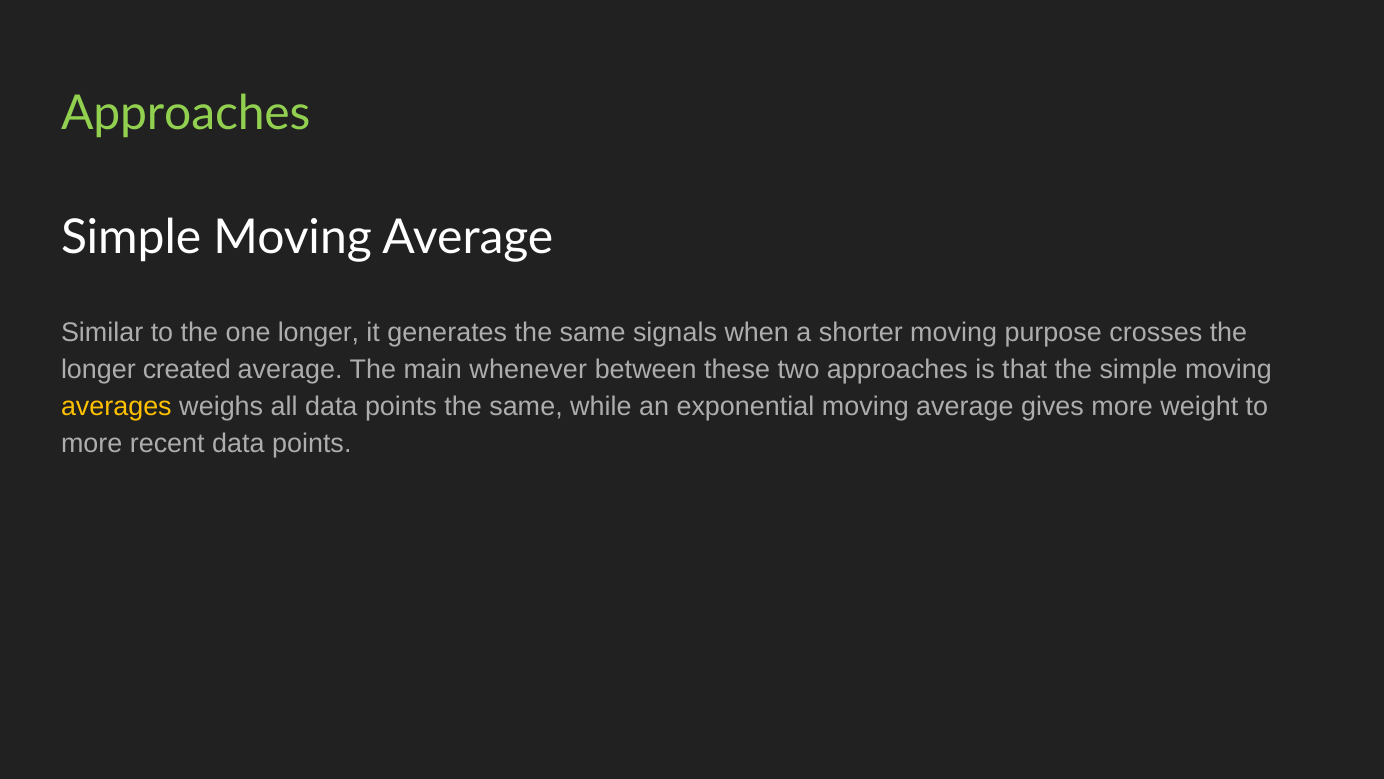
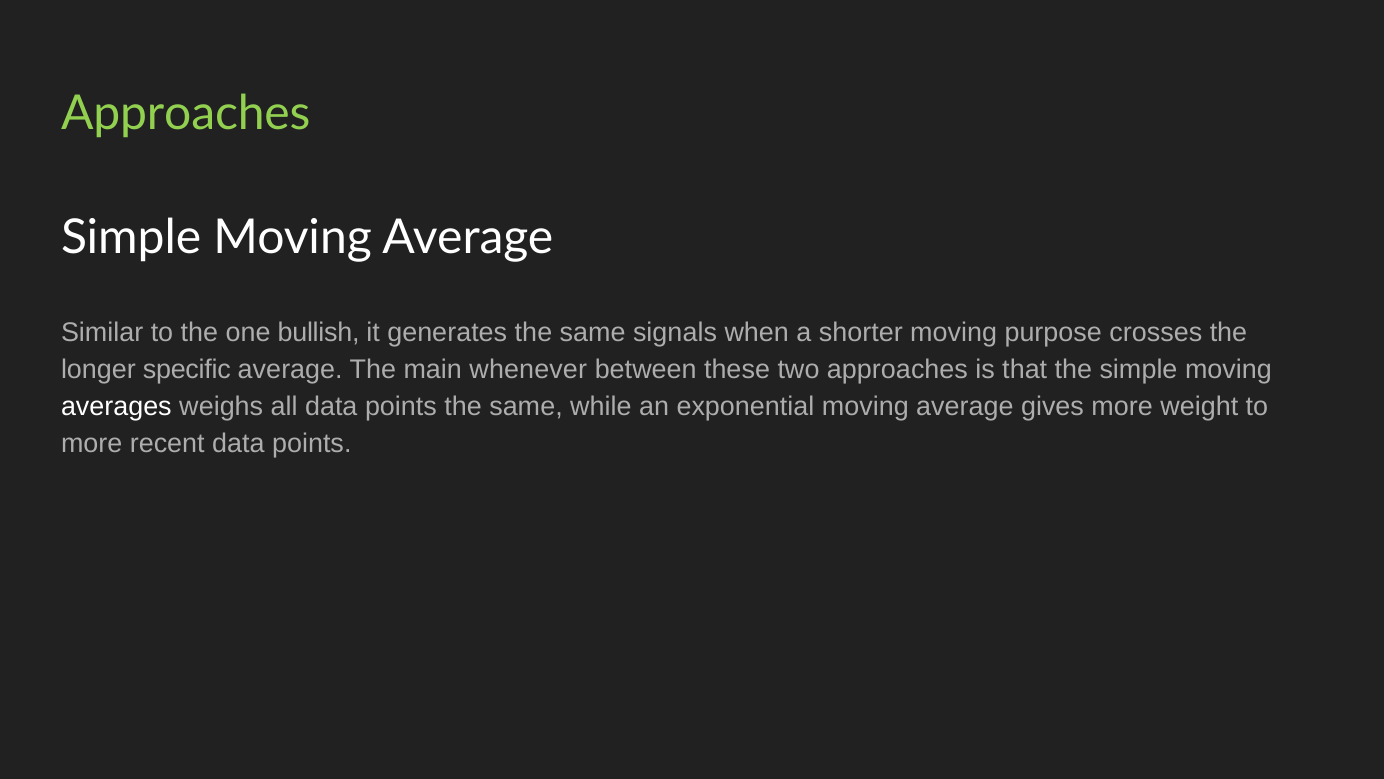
one longer: longer -> bullish
created: created -> specific
averages colour: yellow -> white
